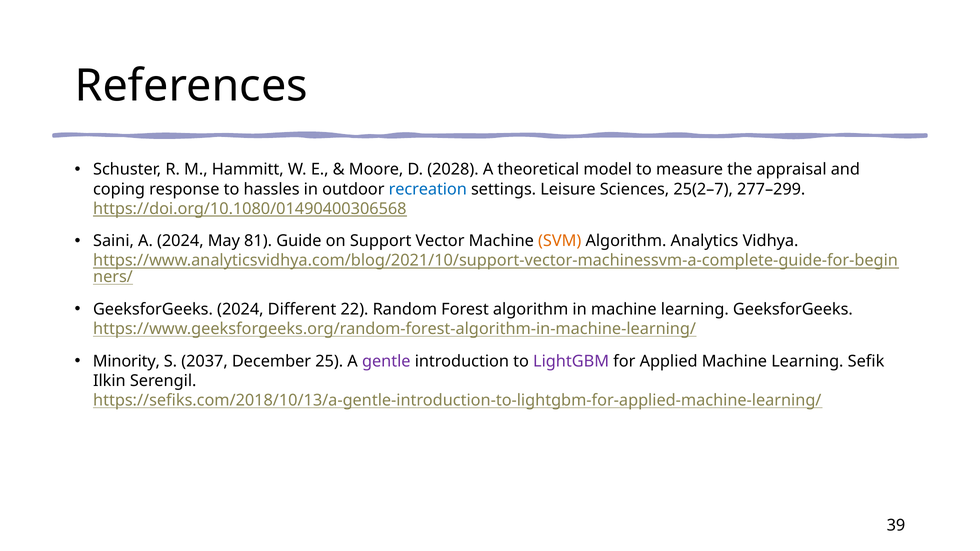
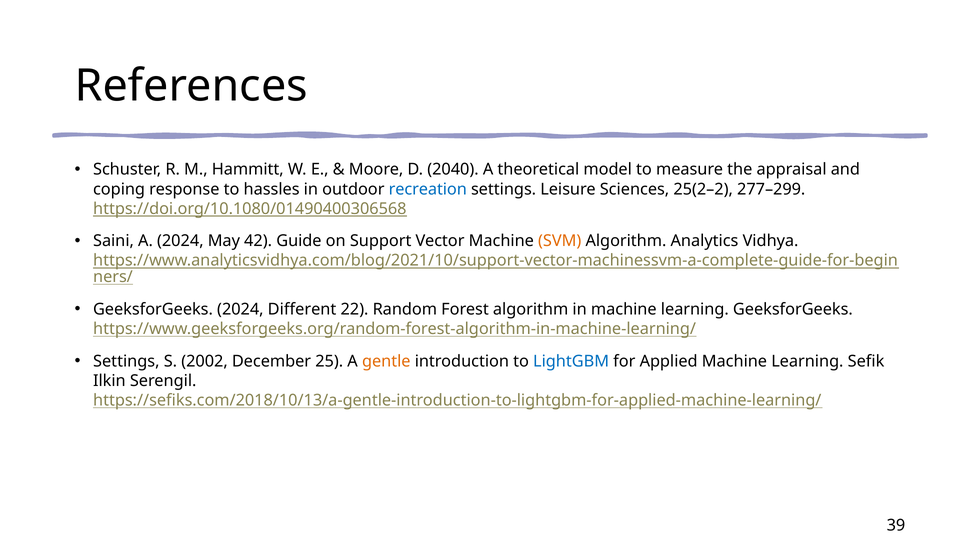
2028: 2028 -> 2040
25(2–7: 25(2–7 -> 25(2–2
81: 81 -> 42
Minority at (126, 361): Minority -> Settings
2037: 2037 -> 2002
gentle colour: purple -> orange
LightGBM colour: purple -> blue
